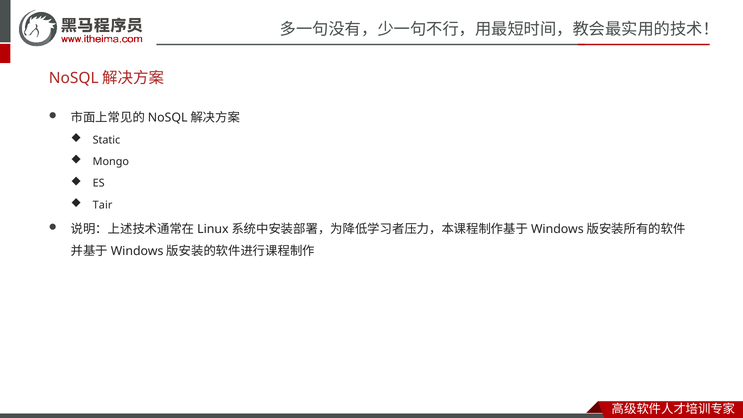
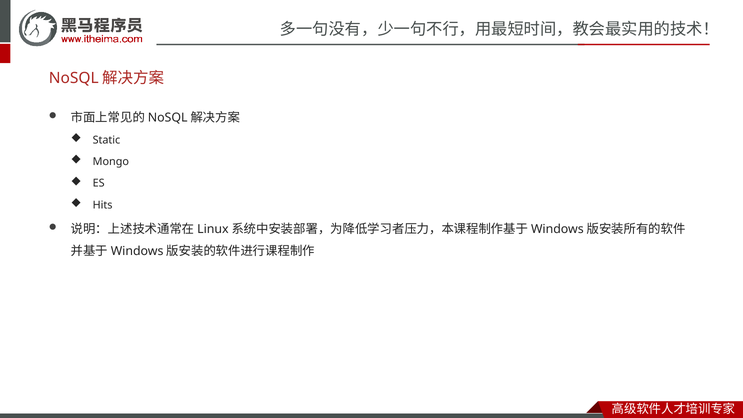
Tair: Tair -> Hits
